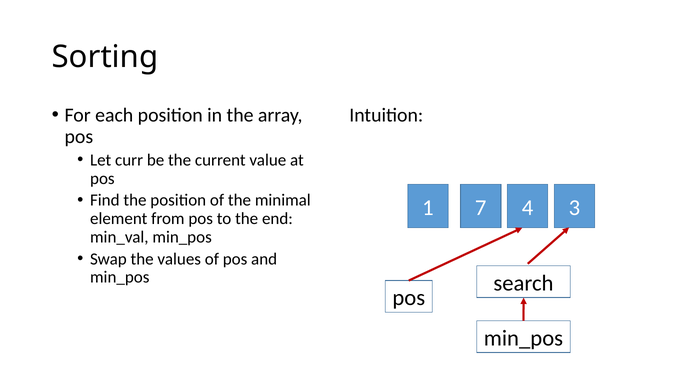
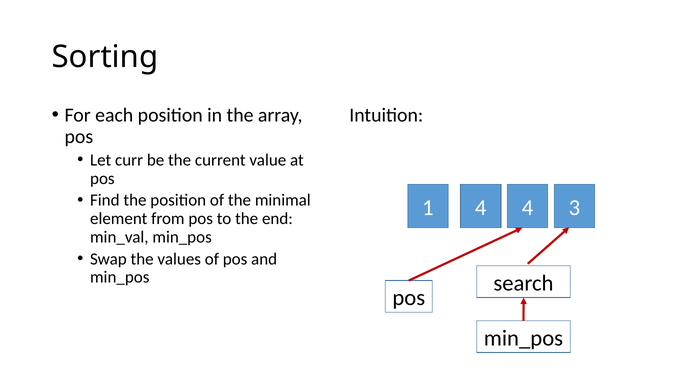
1 7: 7 -> 4
